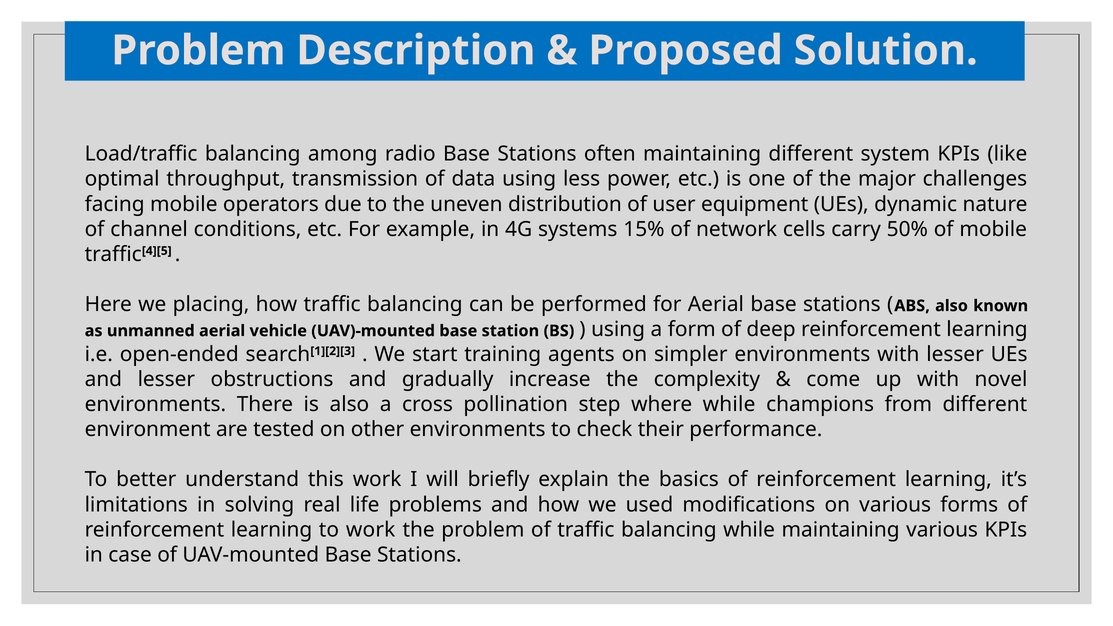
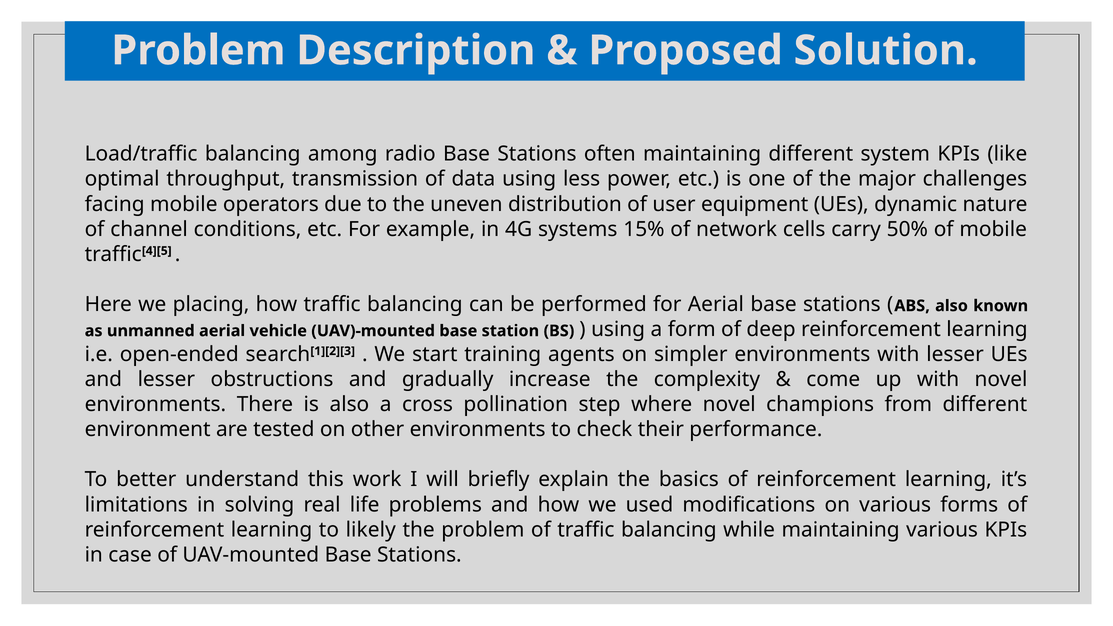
where while: while -> novel
to work: work -> likely
